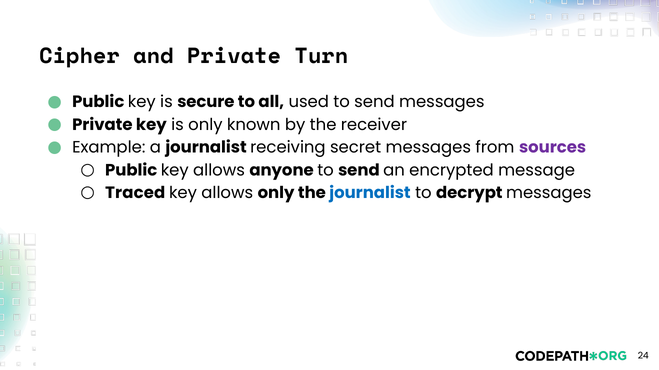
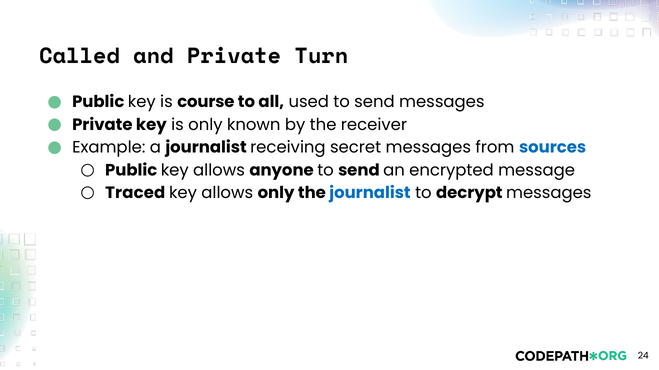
Cipher: Cipher -> Called
secure: secure -> course
sources colour: purple -> blue
